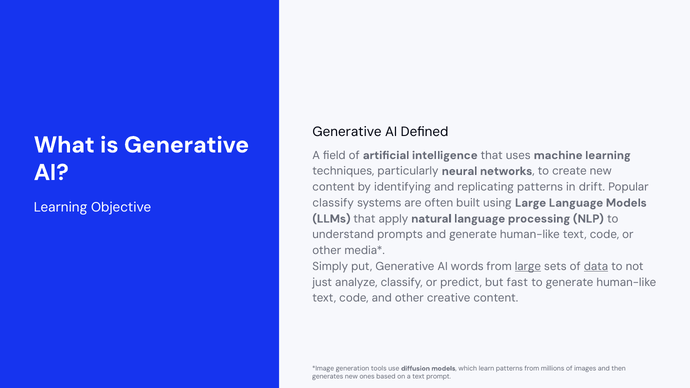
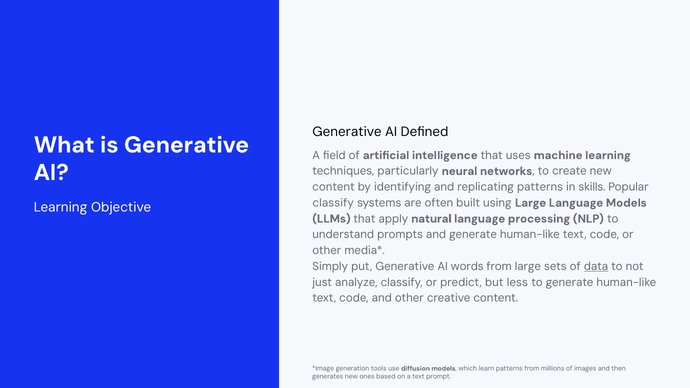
drift: drift -> skills
large at (528, 267) underline: present -> none
fast: fast -> less
